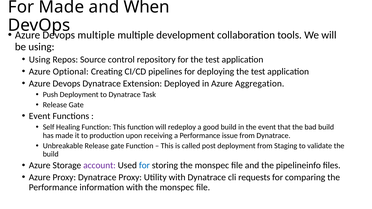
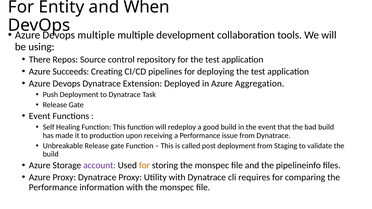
For Made: Made -> Entity
Using at (40, 60): Using -> There
Optional: Optional -> Succeeds
for at (144, 166) colour: blue -> orange
requests: requests -> requires
